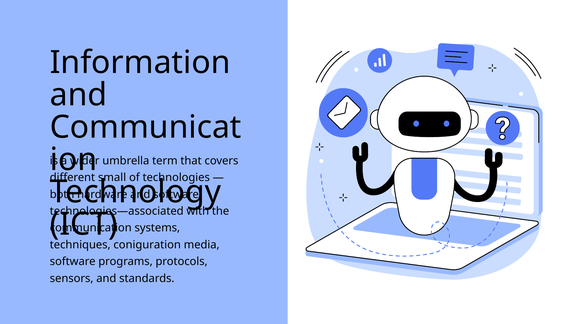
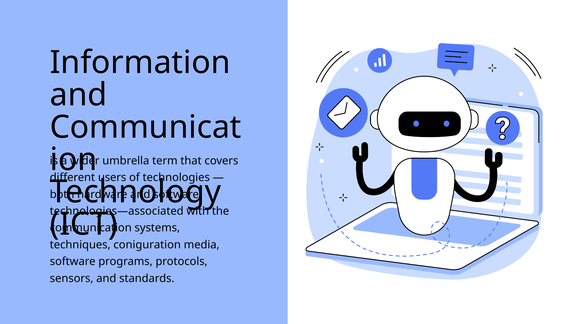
small: small -> users
